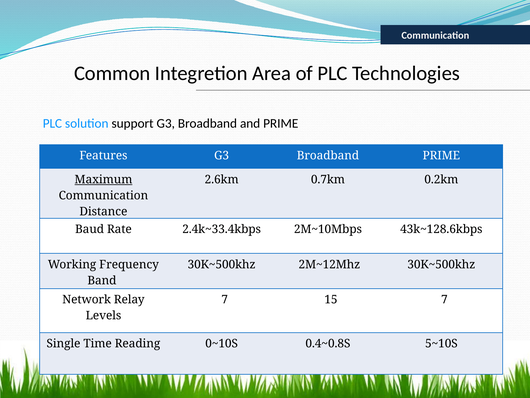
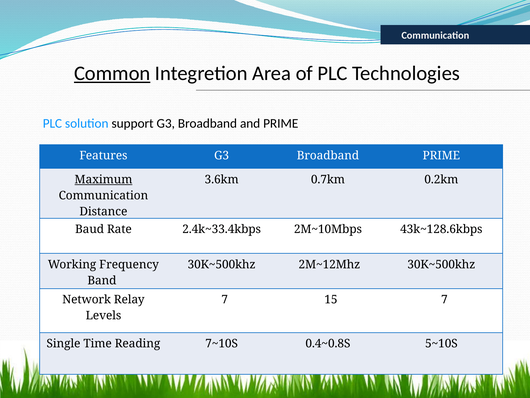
Common underline: none -> present
2.6km: 2.6km -> 3.6km
0~10S: 0~10S -> 7~10S
